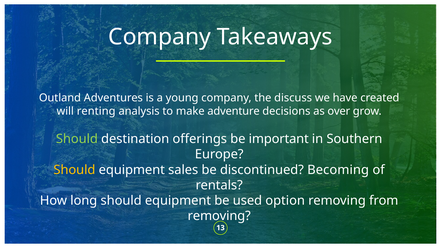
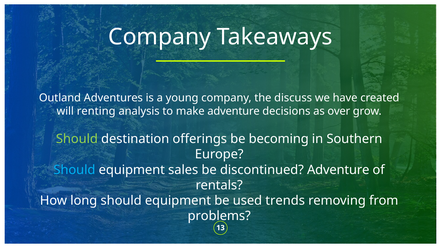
important: important -> becoming
Should at (74, 170) colour: yellow -> light blue
discontinued Becoming: Becoming -> Adventure
option: option -> trends
removing at (219, 216): removing -> problems
